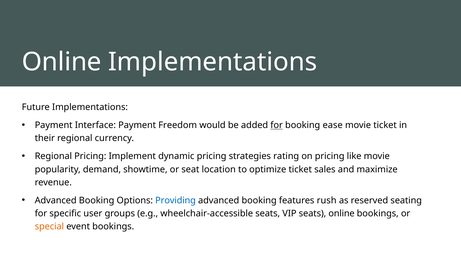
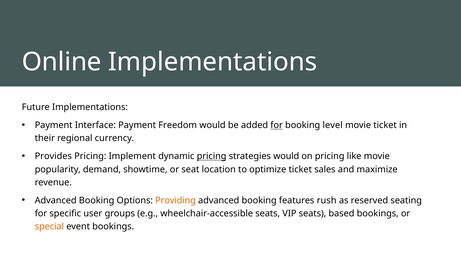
ease: ease -> level
Regional at (53, 156): Regional -> Provides
pricing at (212, 156) underline: none -> present
strategies rating: rating -> would
Providing colour: blue -> orange
seats online: online -> based
